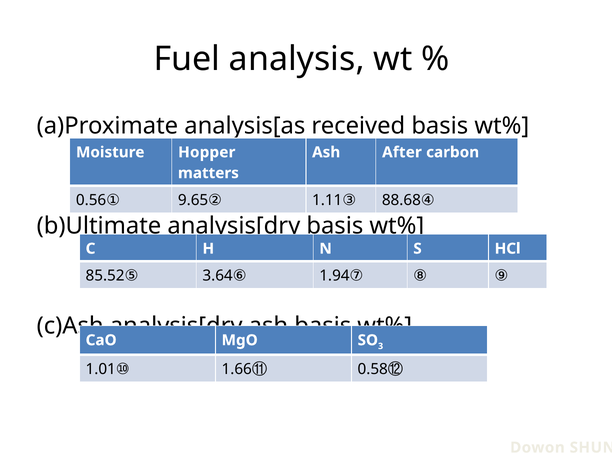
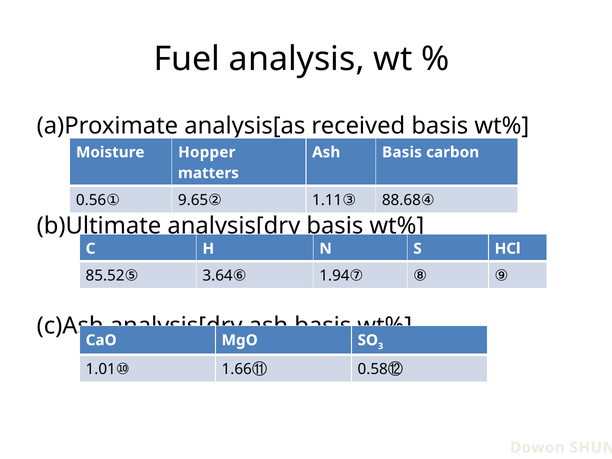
After at (402, 152): After -> Basis
